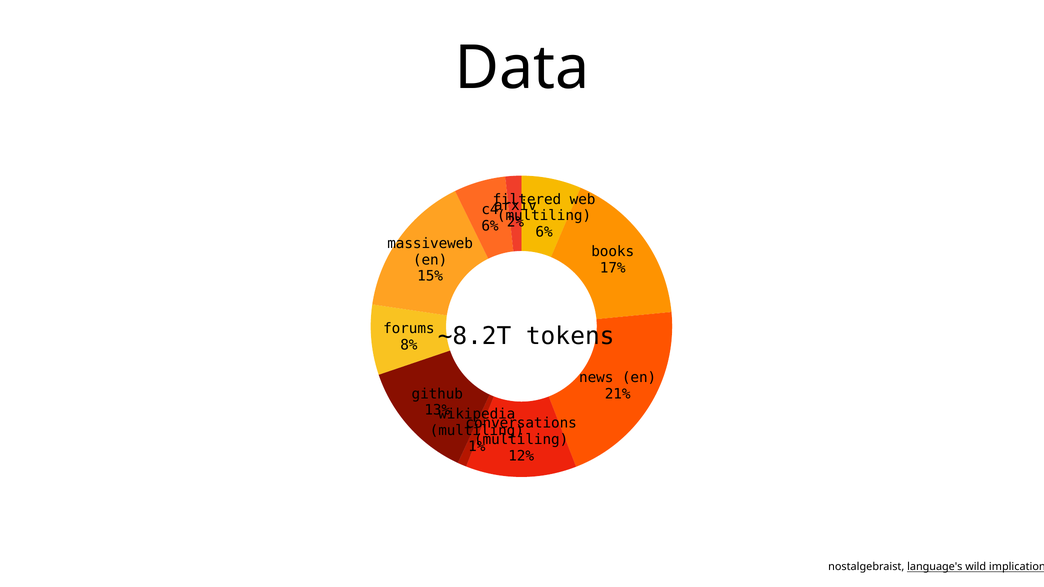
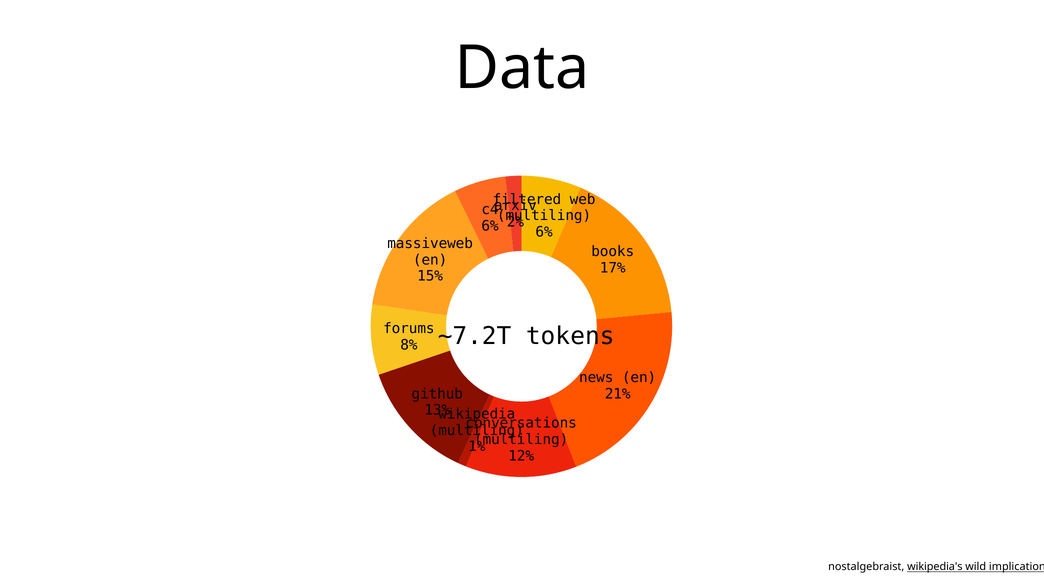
~8.2T: ~8.2T -> ~7.2T
language's: language's -> wikipedia's
